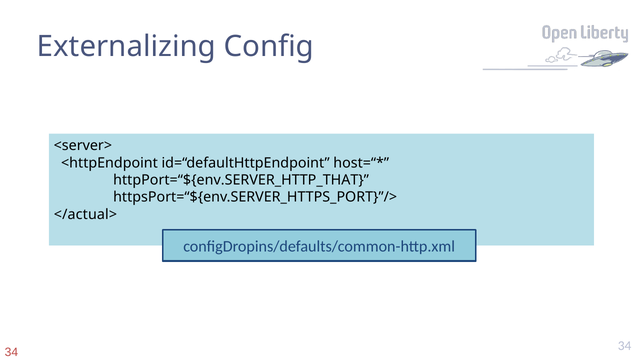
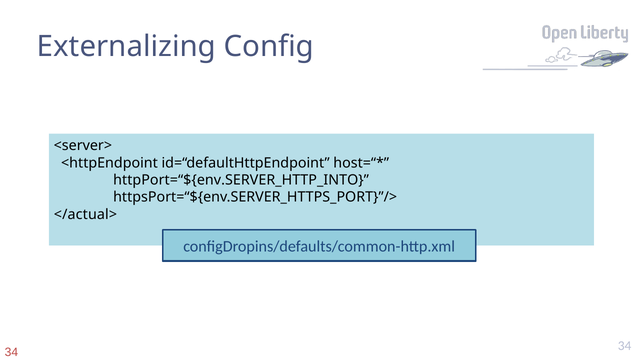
httpPort=“${env.SERVER_HTTP_THAT: httpPort=“${env.SERVER_HTTP_THAT -> httpPort=“${env.SERVER_HTTP_INTO
